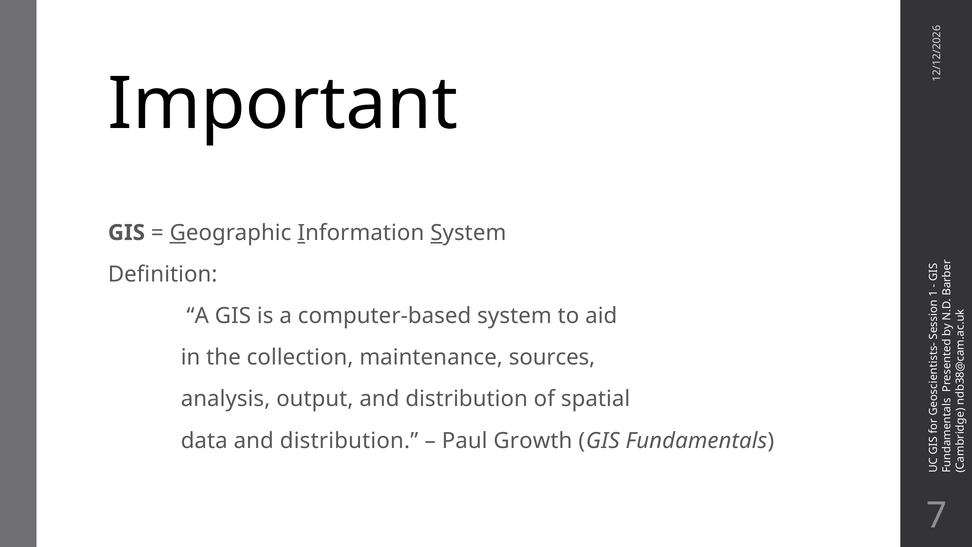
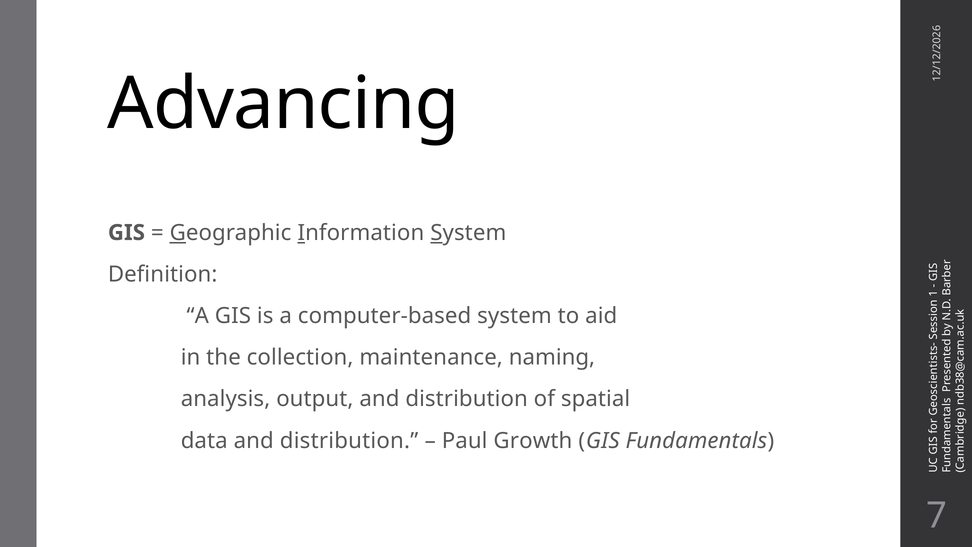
Important: Important -> Advancing
sources: sources -> naming
